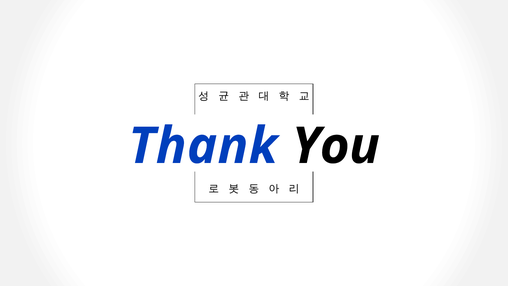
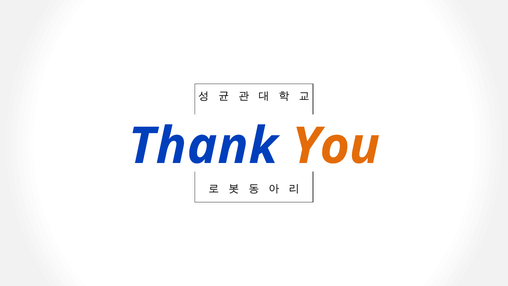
You colour: black -> orange
